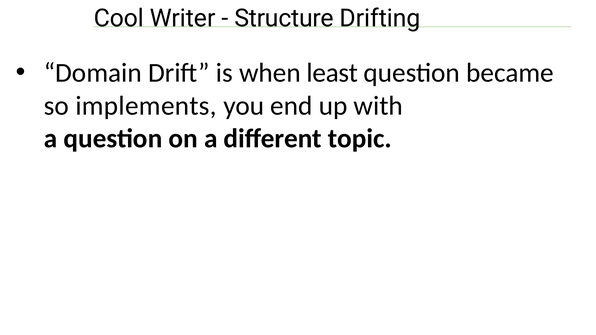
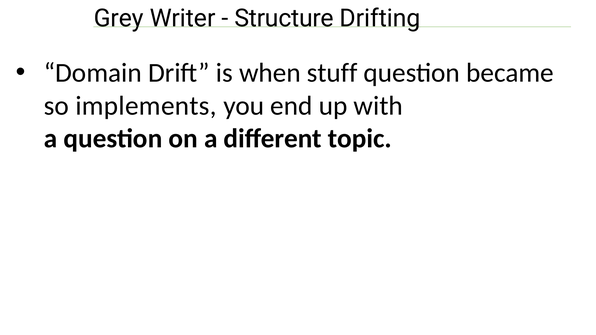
Cool: Cool -> Grey
least: least -> stuff
